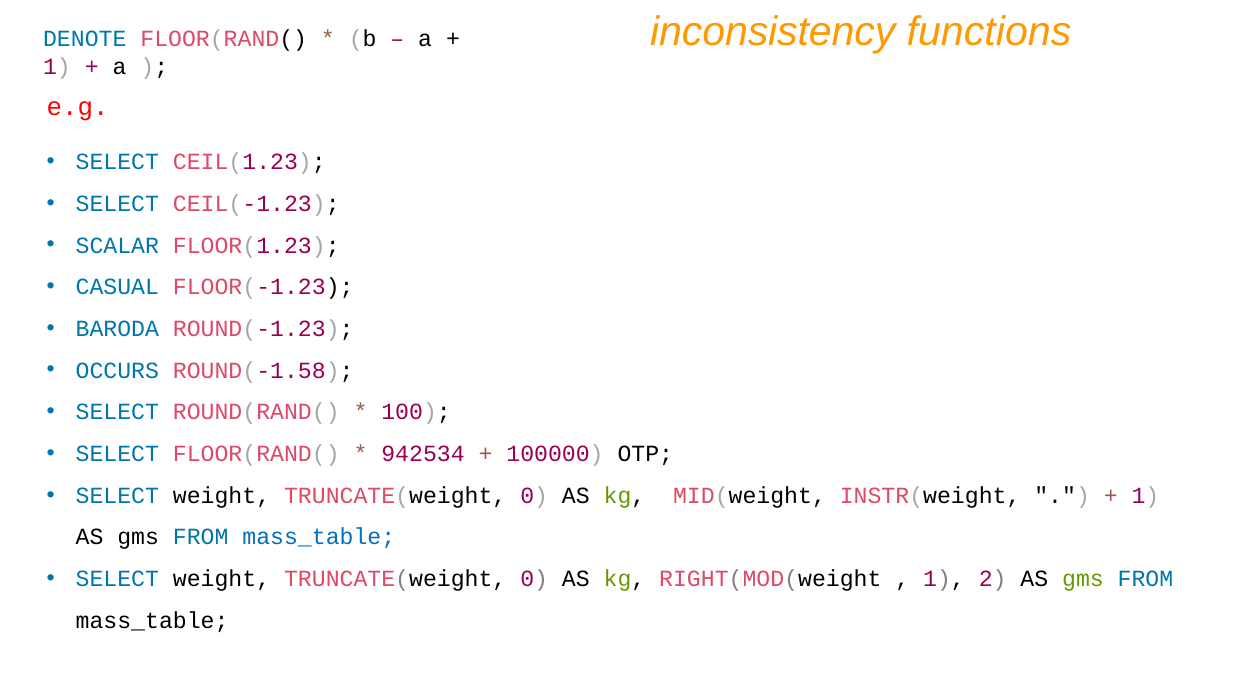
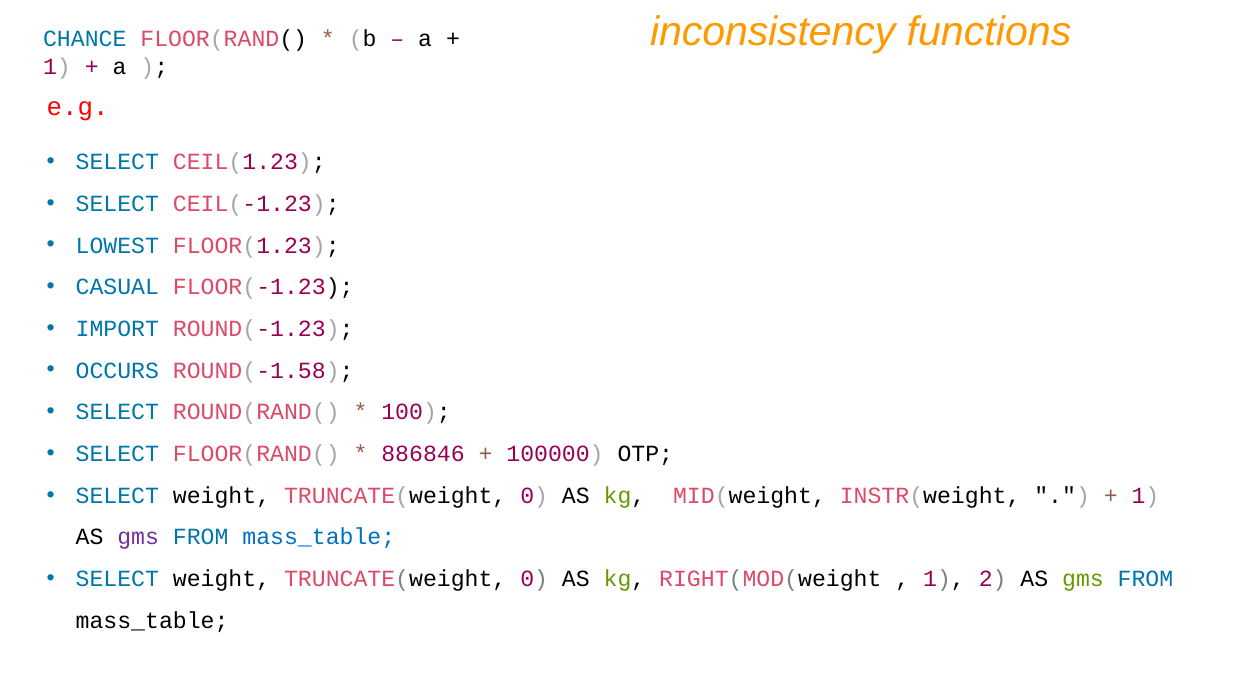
DENOTE: DENOTE -> CHANCE
SCALAR: SCALAR -> LOWEST
BARODA: BARODA -> IMPORT
942534: 942534 -> 886846
gms at (138, 537) colour: black -> purple
